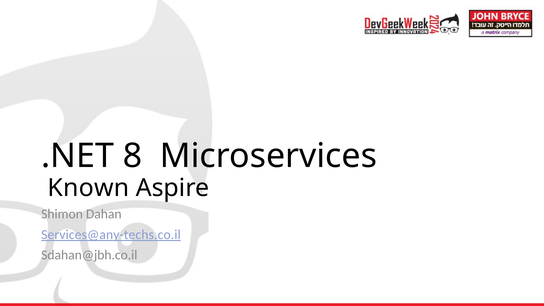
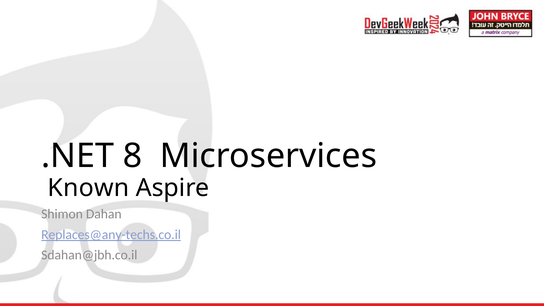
Services@any-techs.co.il: Services@any-techs.co.il -> Replaces@any-techs.co.il
